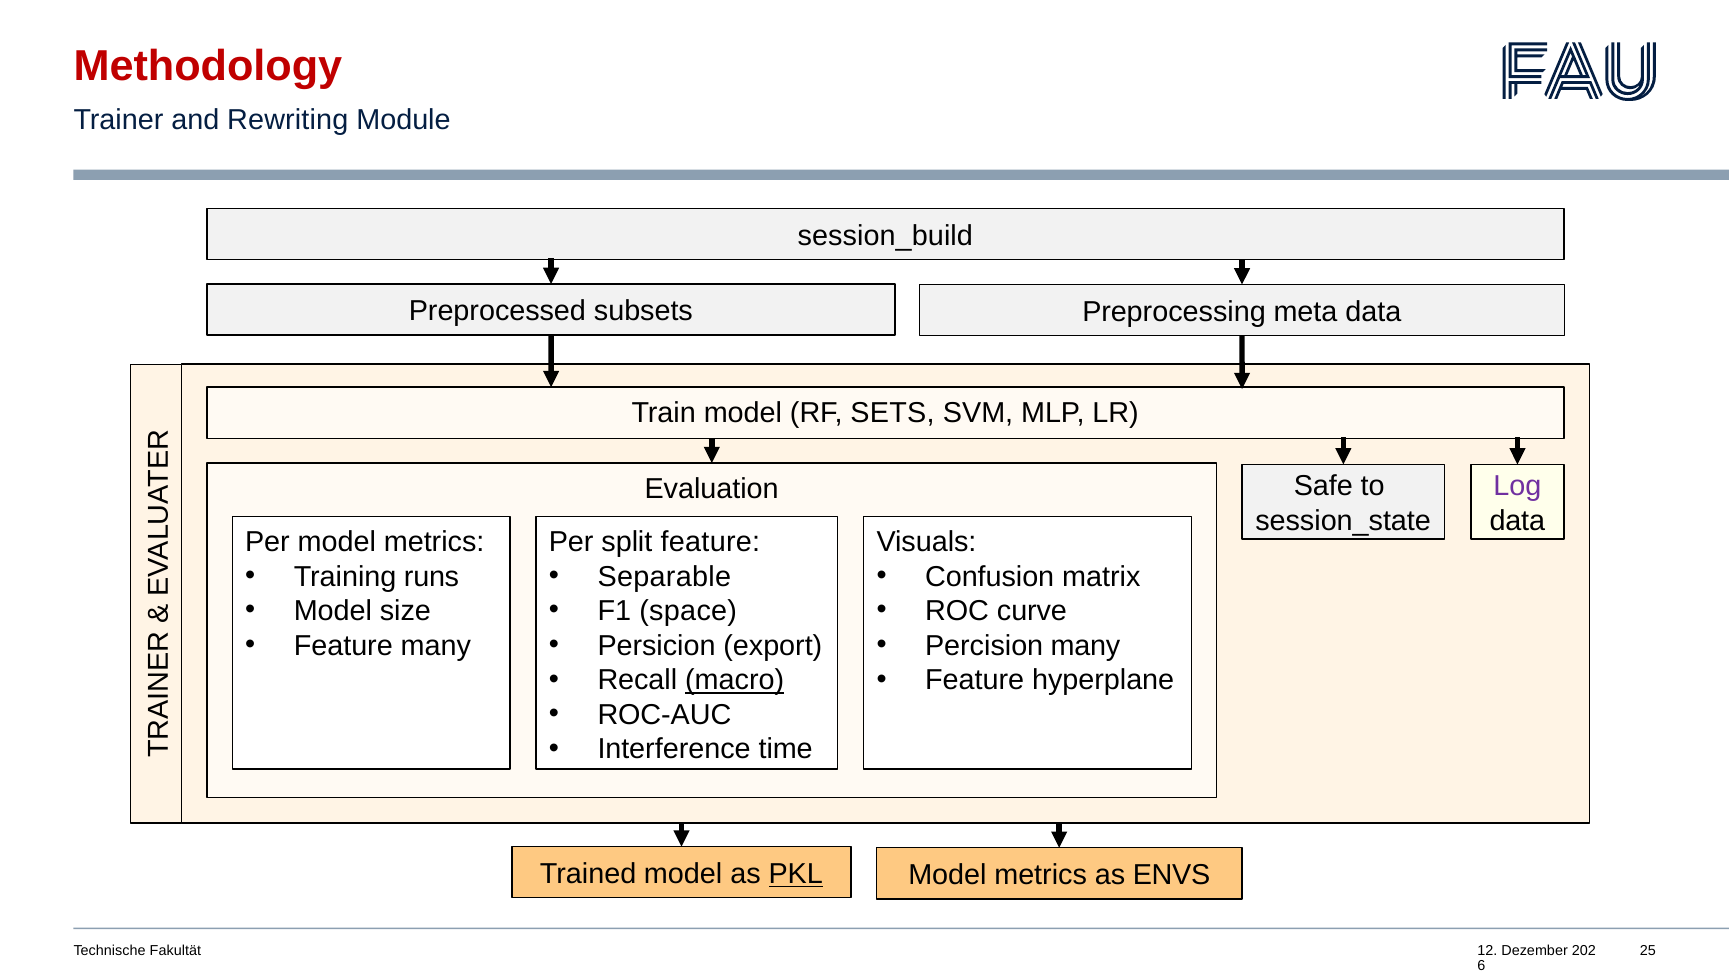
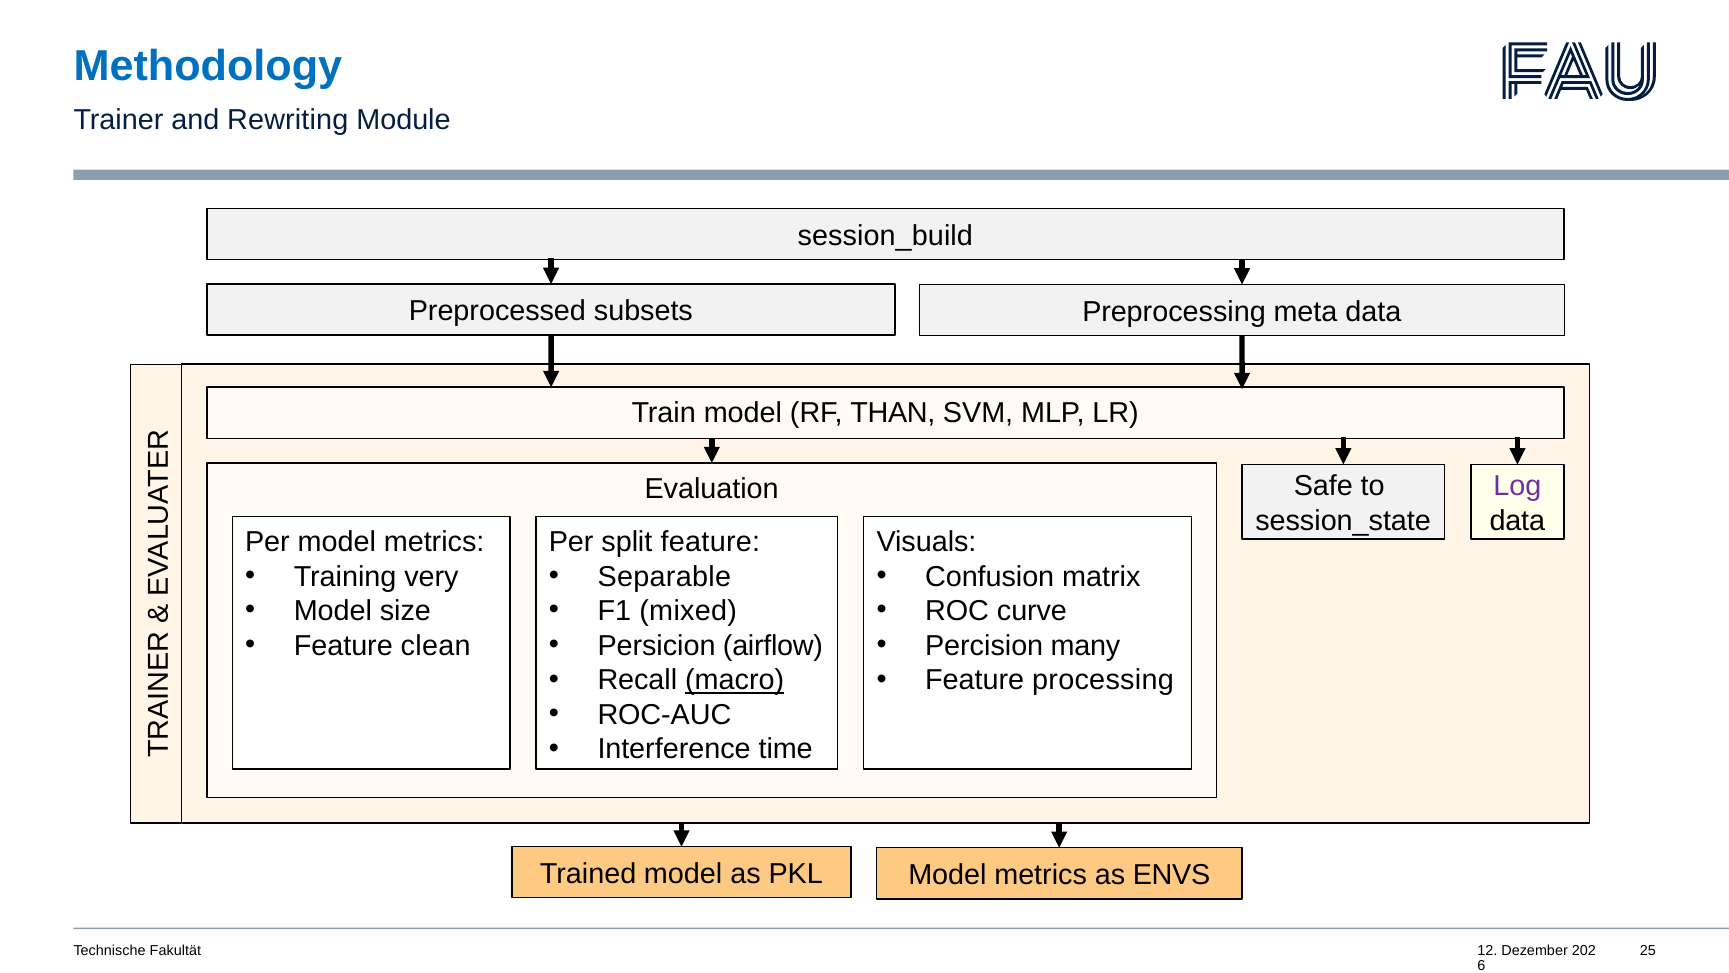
Methodology colour: red -> blue
SETS: SETS -> THAN
runs: runs -> very
space: space -> mixed
Feature many: many -> clean
export: export -> airflow
hyperplane: hyperplane -> processing
PKL underline: present -> none
